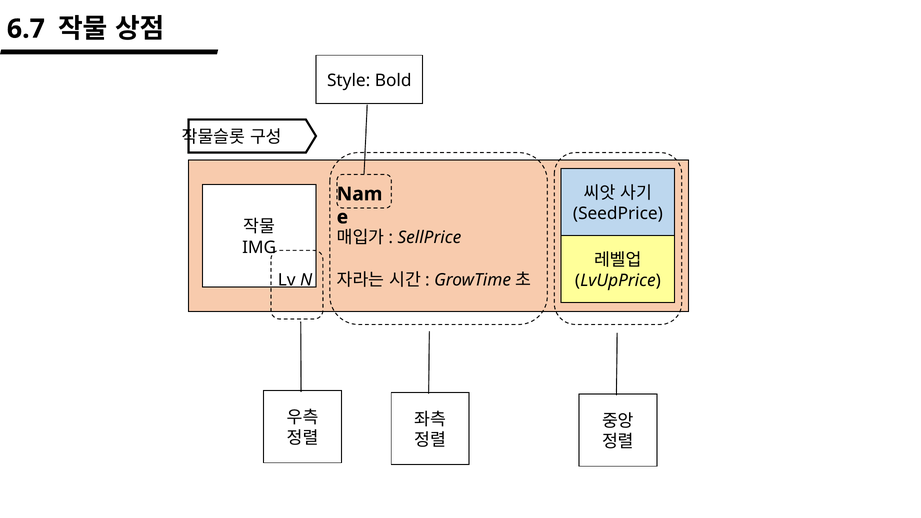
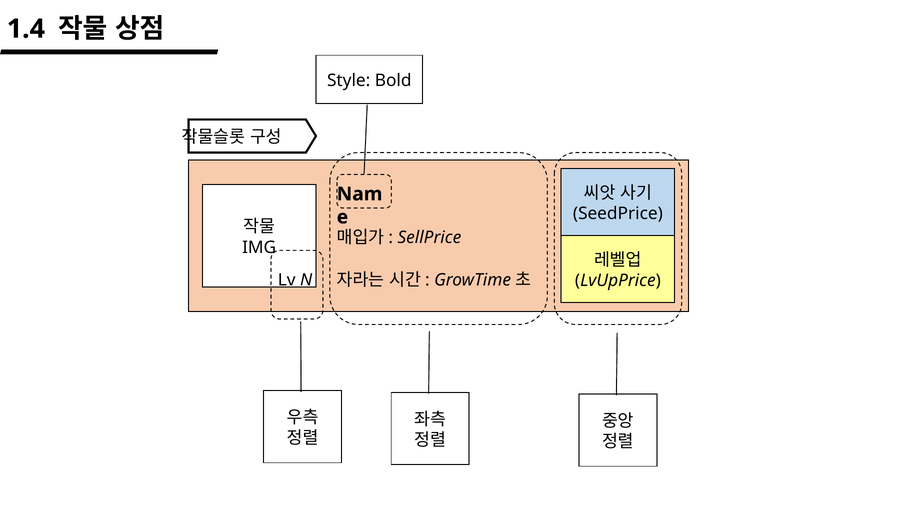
6.7: 6.7 -> 1.4
